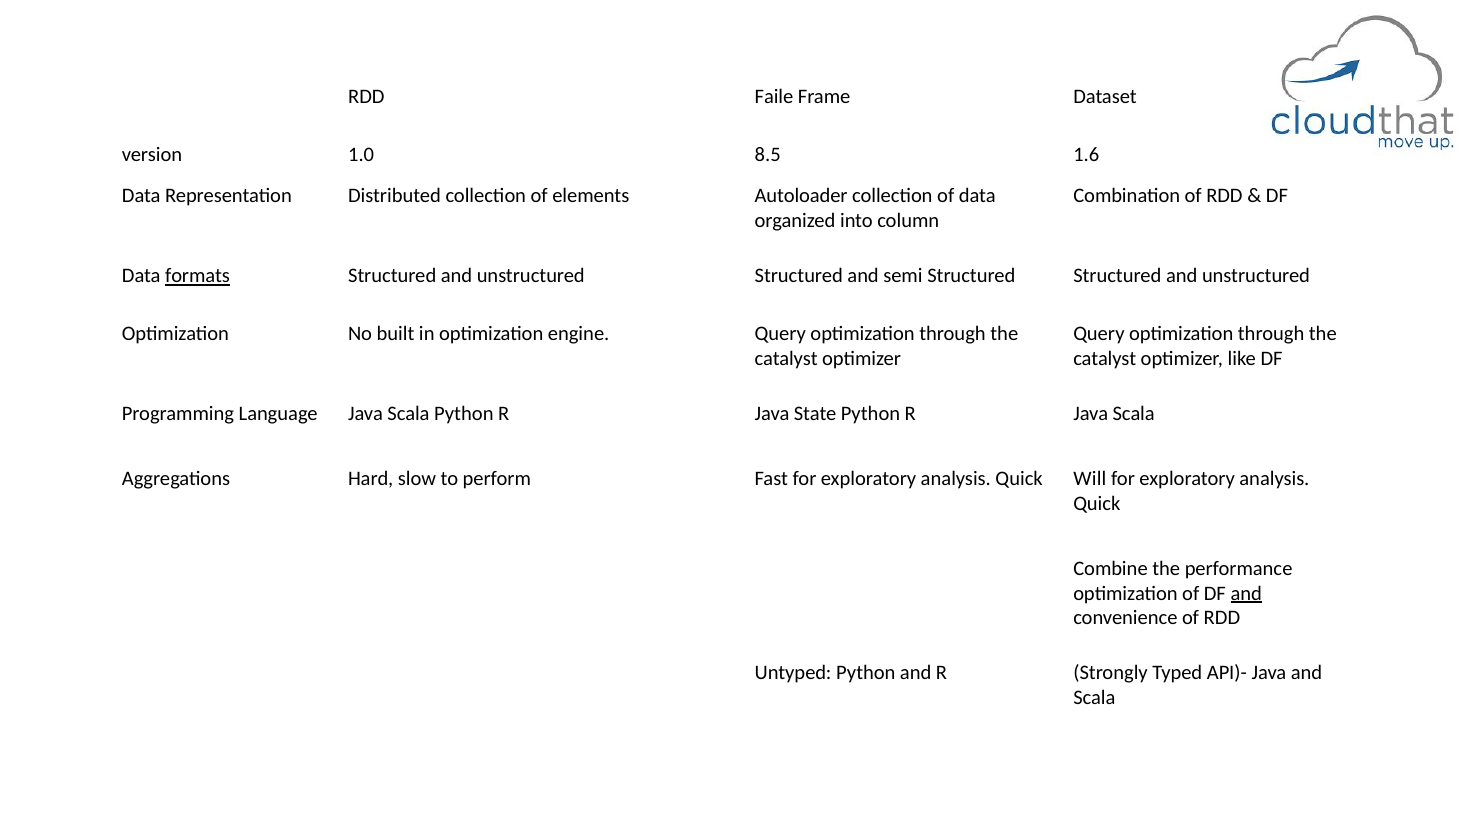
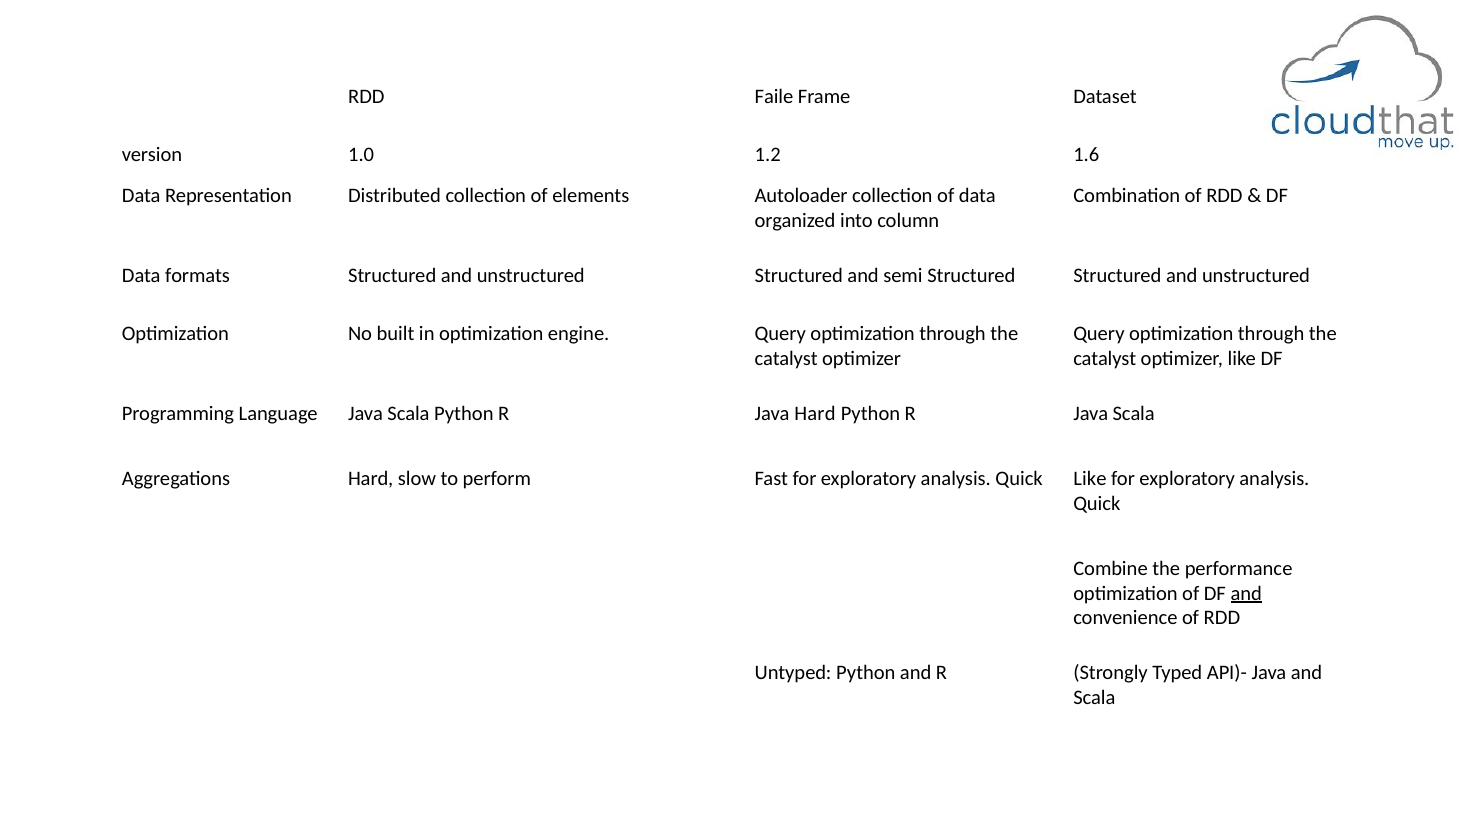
8.5: 8.5 -> 1.2
formats underline: present -> none
Java State: State -> Hard
Quick Will: Will -> Like
